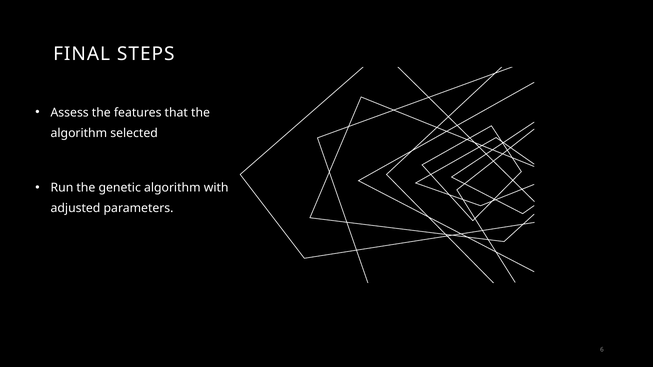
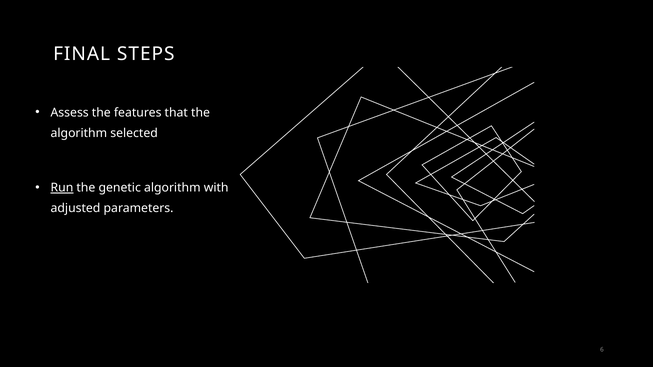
Run underline: none -> present
